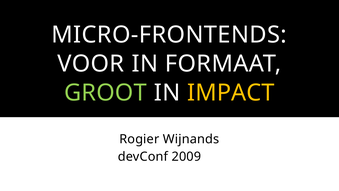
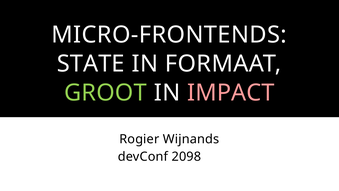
VOOR: VOOR -> STATE
IMPACT colour: yellow -> pink
2009: 2009 -> 2098
